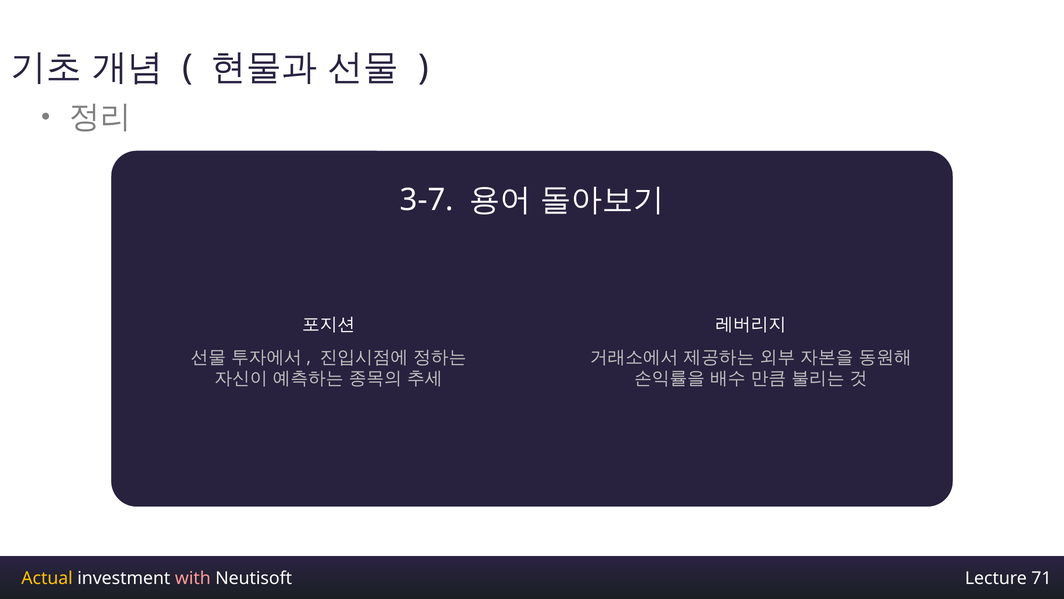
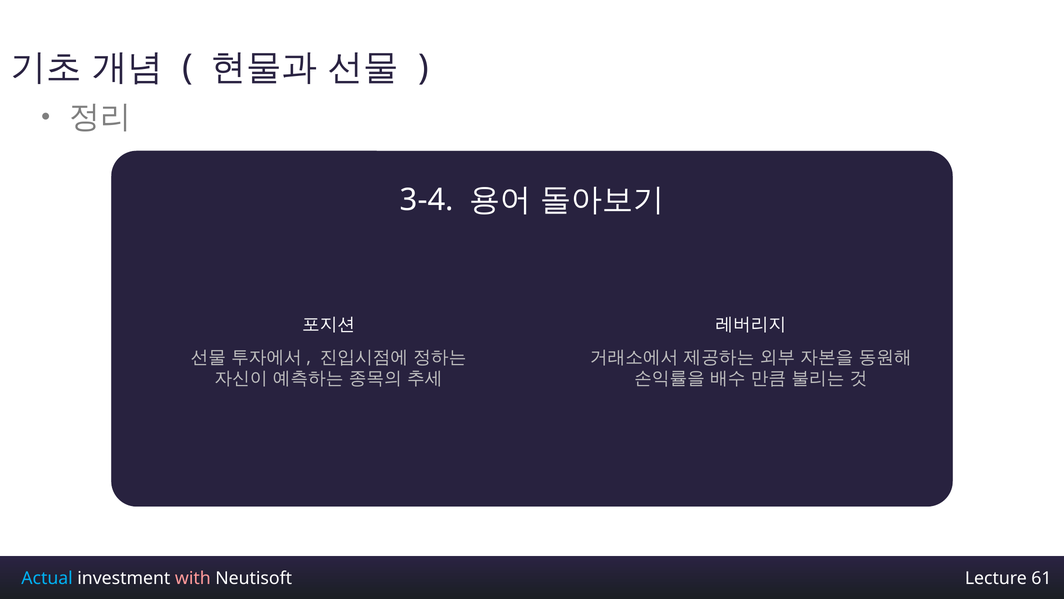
3-7: 3-7 -> 3-4
Actual colour: yellow -> light blue
71: 71 -> 61
